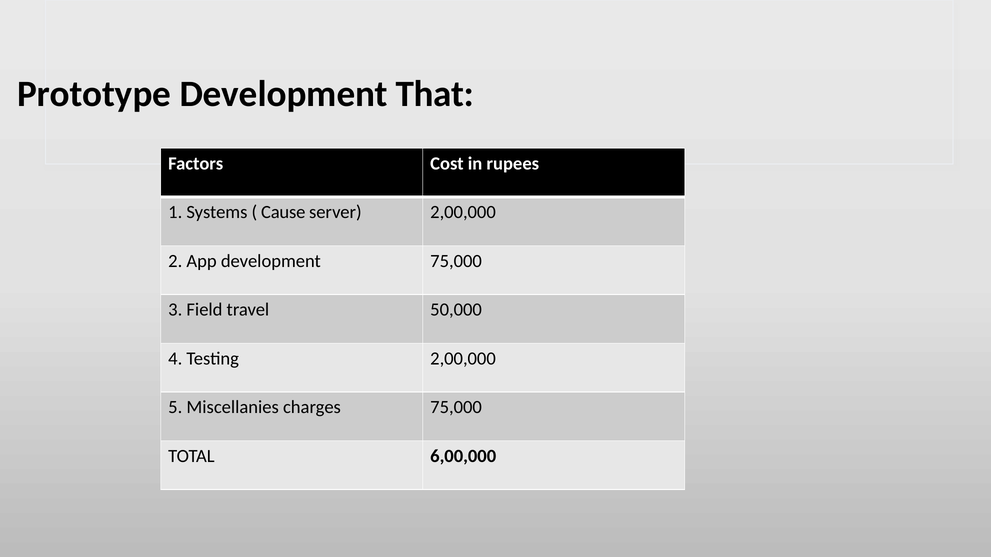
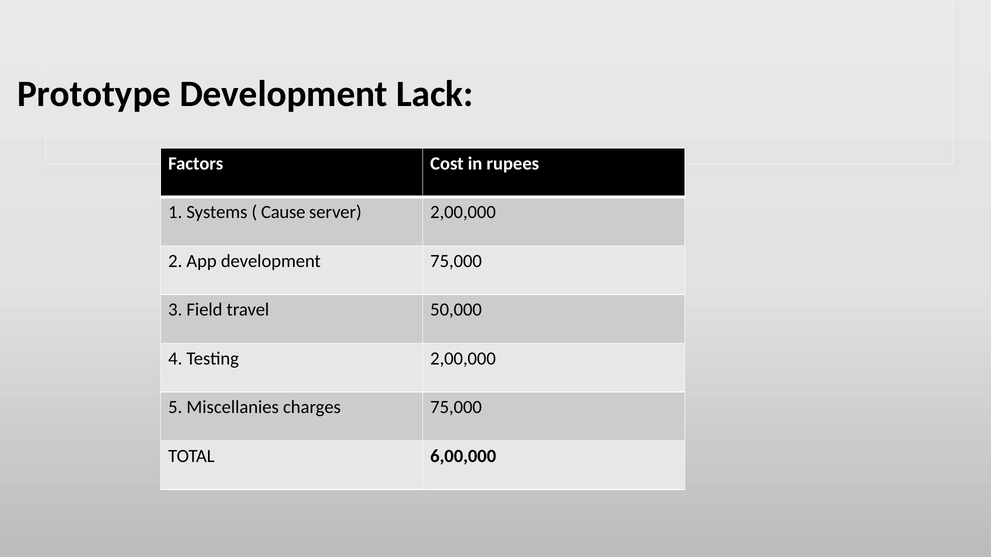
That: That -> Lack
